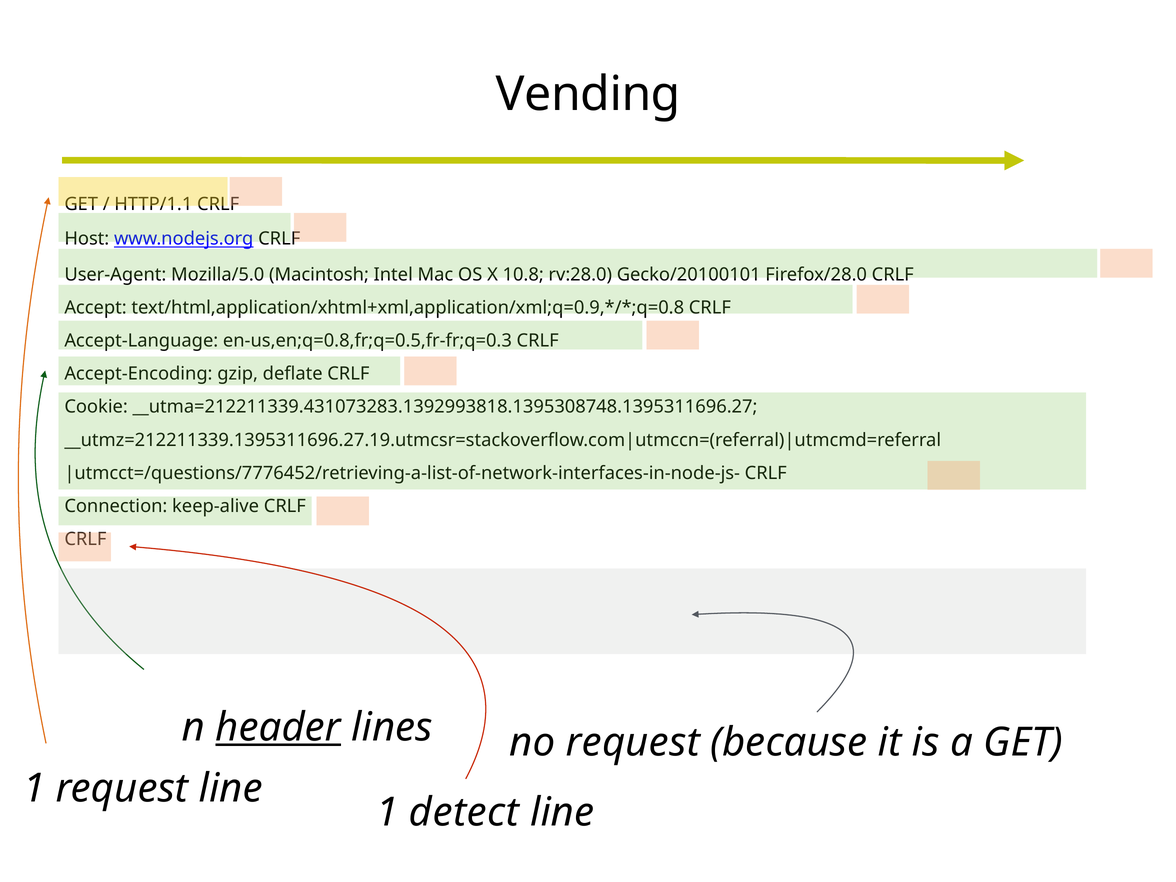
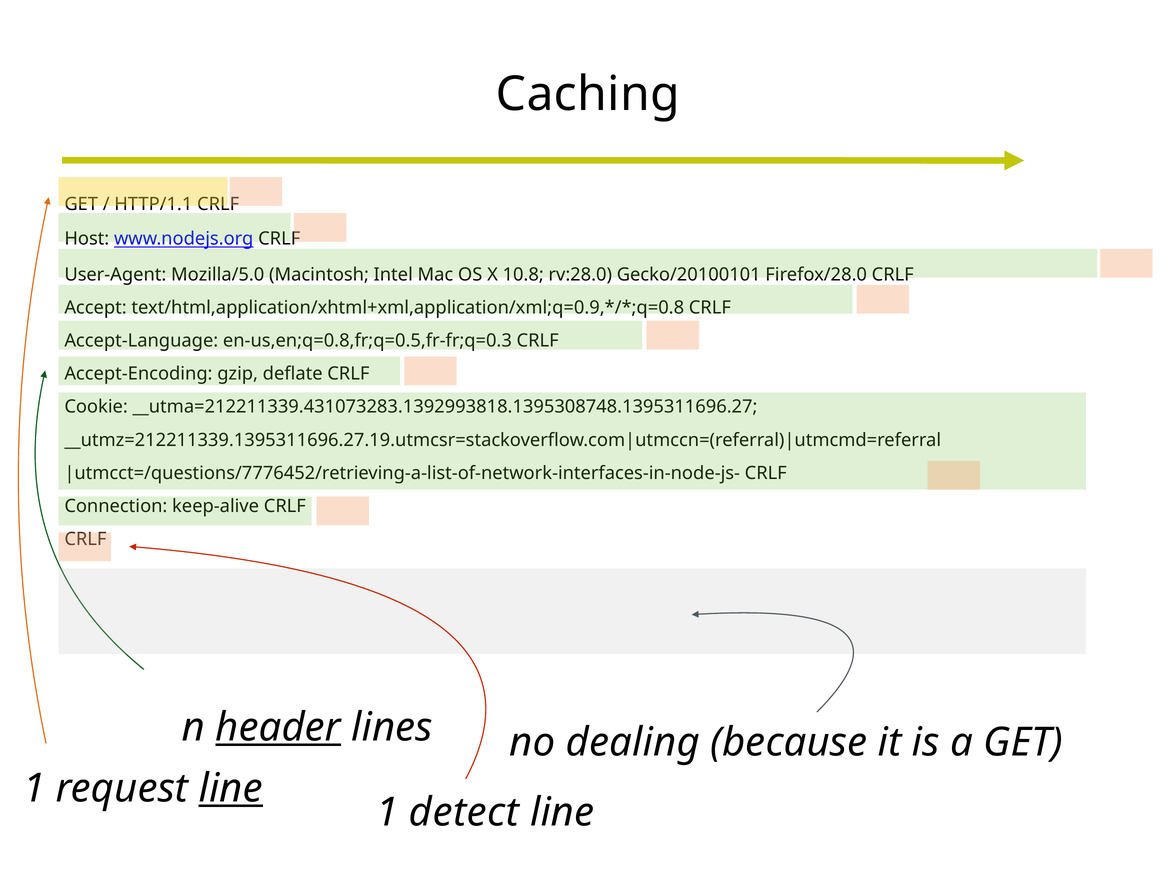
Vending: Vending -> Caching
no request: request -> dealing
line at (231, 788) underline: none -> present
